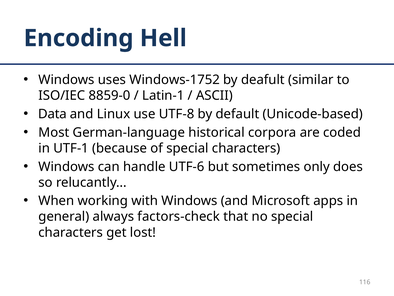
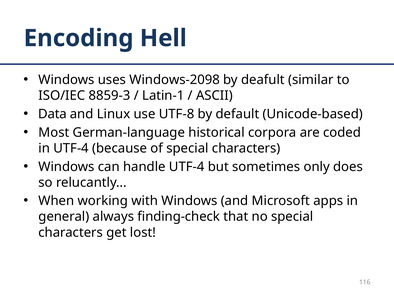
Windows-1752: Windows-1752 -> Windows-2098
8859-0: 8859-0 -> 8859-3
in UTF-1: UTF-1 -> UTF-4
handle UTF-6: UTF-6 -> UTF-4
factors-check: factors-check -> finding-check
